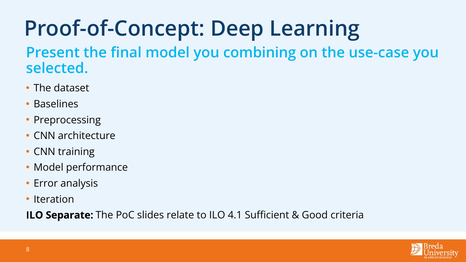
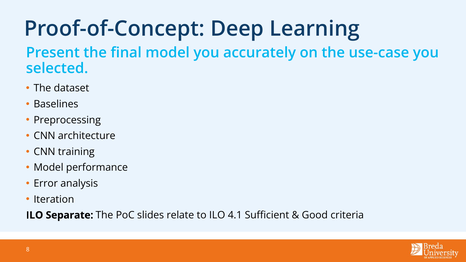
combining: combining -> accurately
